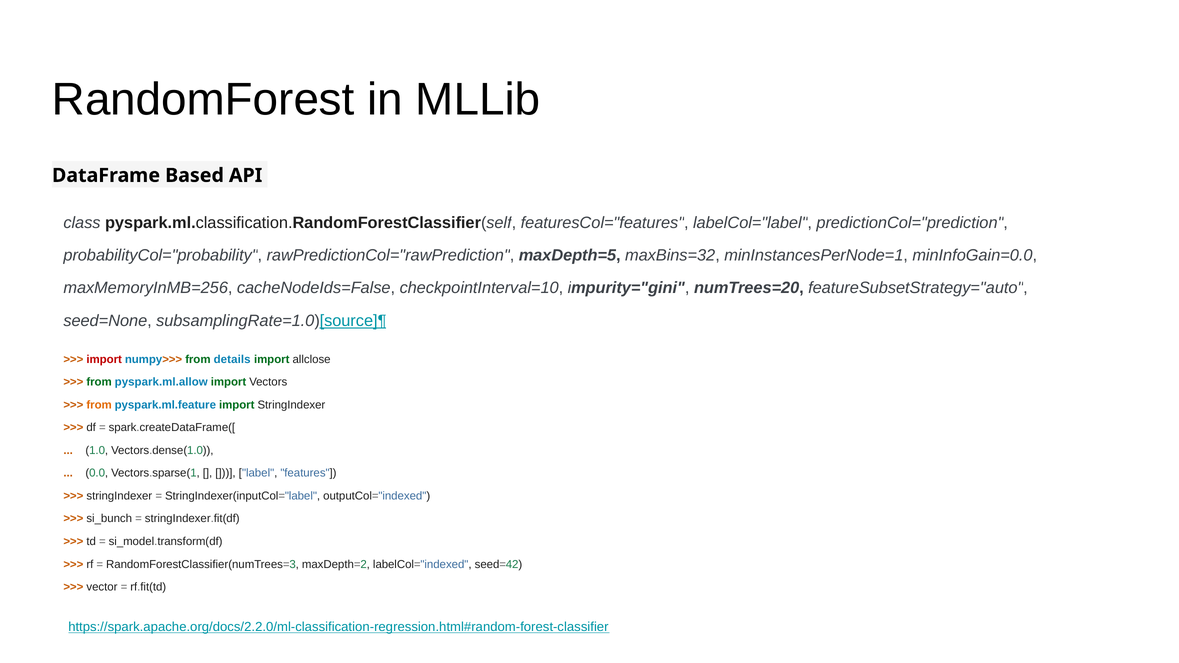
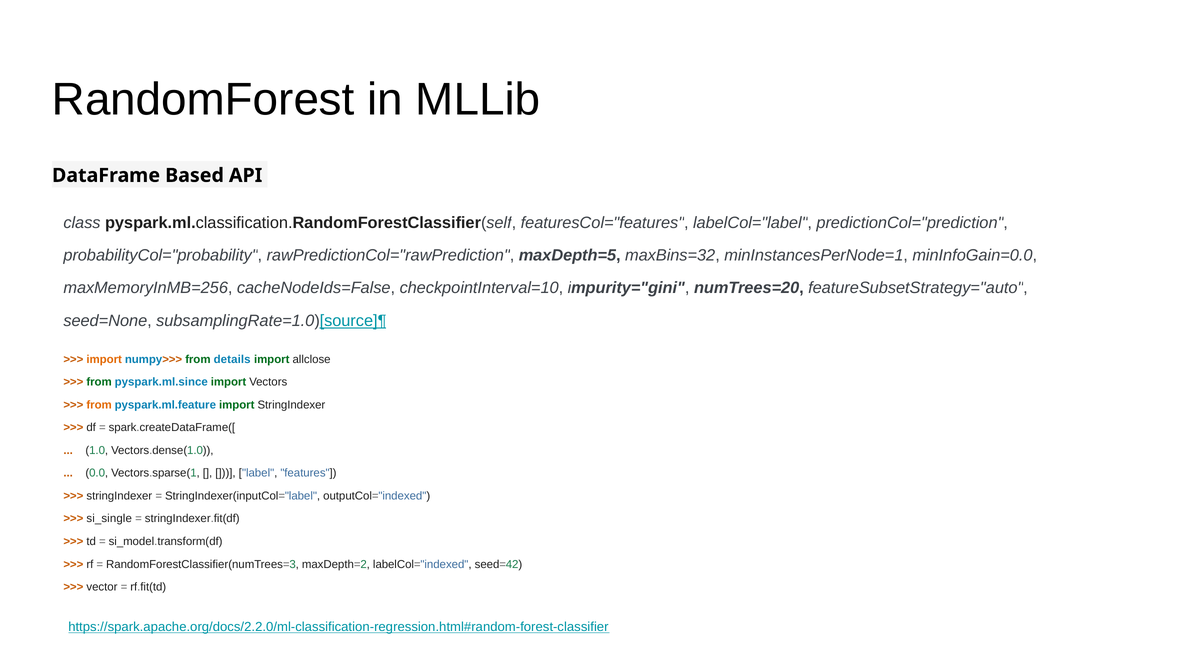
import at (104, 359) colour: red -> orange
pyspark.ml.allow: pyspark.ml.allow -> pyspark.ml.since
si_bunch: si_bunch -> si_single
